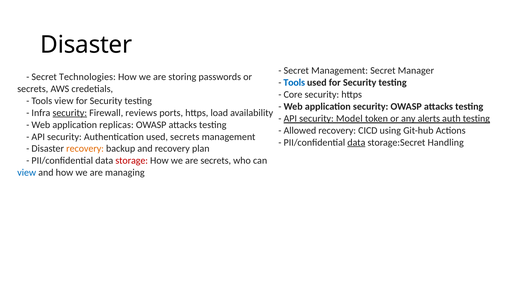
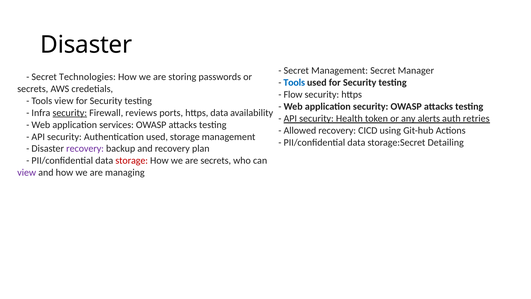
Core: Core -> Flow
https load: load -> data
Model: Model -> Health
auth testing: testing -> retries
replicas: replicas -> services
used secrets: secrets -> storage
data at (356, 142) underline: present -> none
Handling: Handling -> Detailing
recovery at (85, 149) colour: orange -> purple
view at (27, 172) colour: blue -> purple
